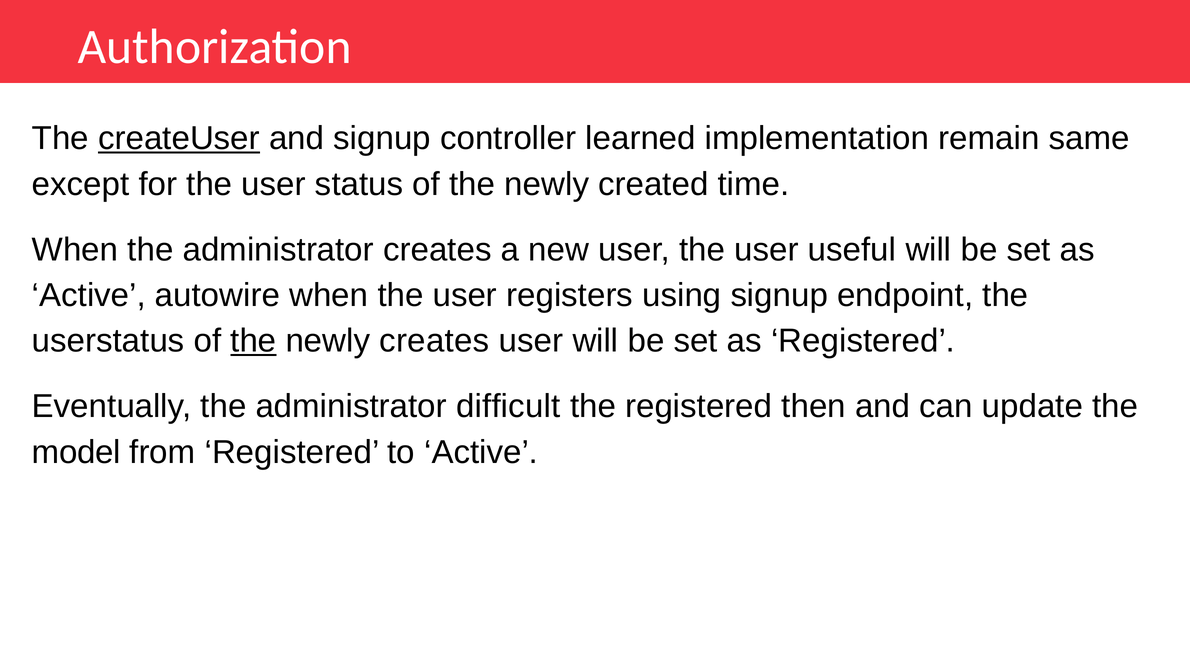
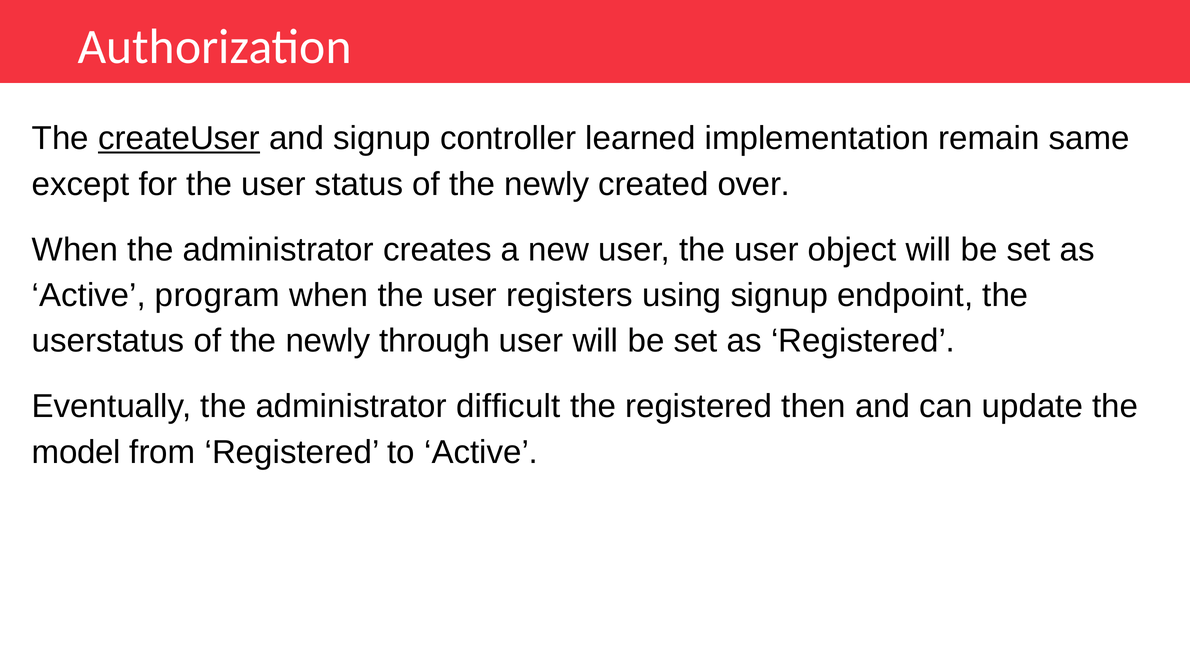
time: time -> over
useful: useful -> object
autowire: autowire -> program
the at (253, 341) underline: present -> none
newly creates: creates -> through
